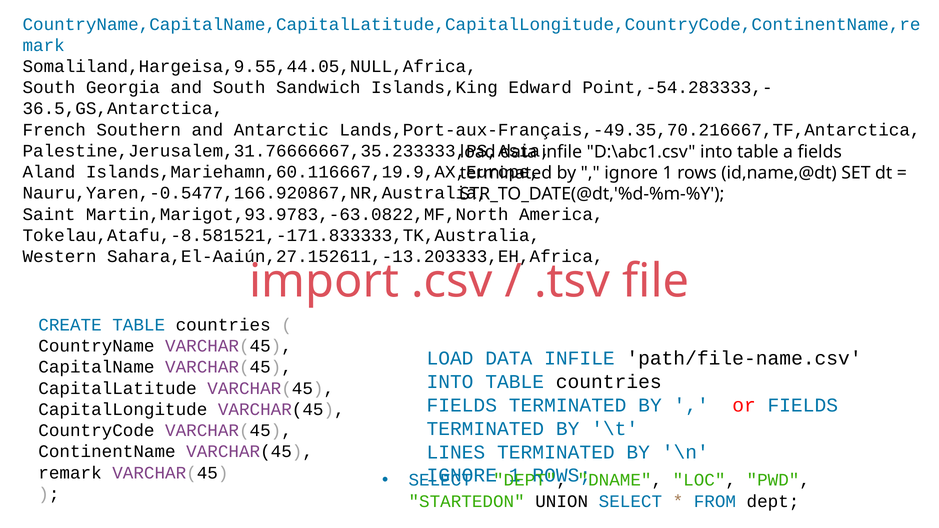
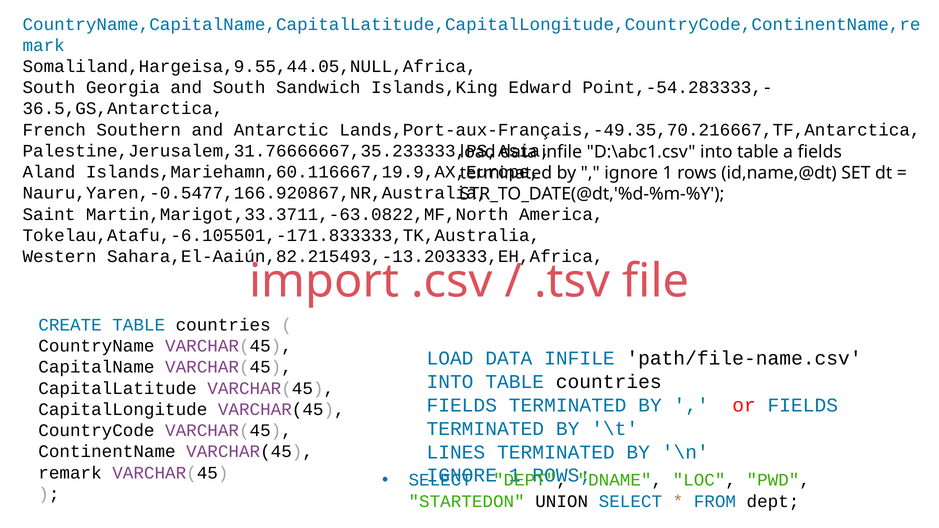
Martin,Marigot,93.9783,-63.0822,MF,North: Martin,Marigot,93.9783,-63.0822,MF,North -> Martin,Marigot,33.3711,-63.0822,MF,North
Tokelau,Atafu,-8.581521,-171.833333,TK,Australia: Tokelau,Atafu,-8.581521,-171.833333,TK,Australia -> Tokelau,Atafu,-6.105501,-171.833333,TK,Australia
Sahara,El-Aaiún,27.152611,-13.203333,EH,Africa: Sahara,El-Aaiún,27.152611,-13.203333,EH,Africa -> Sahara,El-Aaiún,82.215493,-13.203333,EH,Africa
